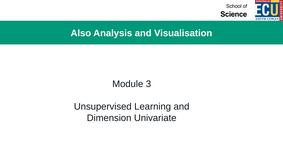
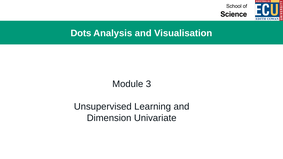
Also: Also -> Dots
